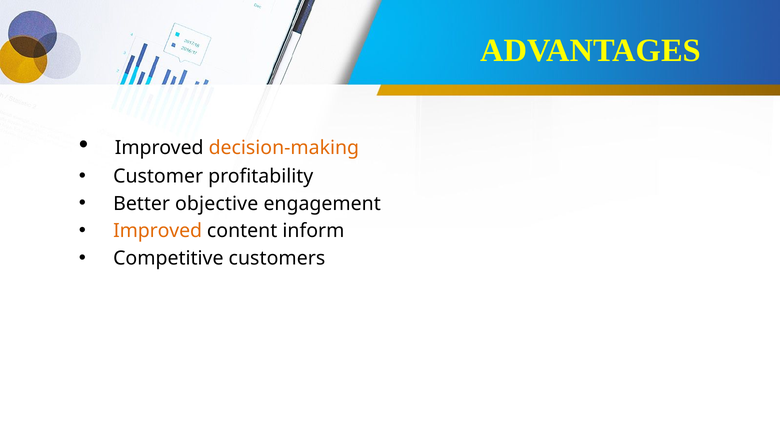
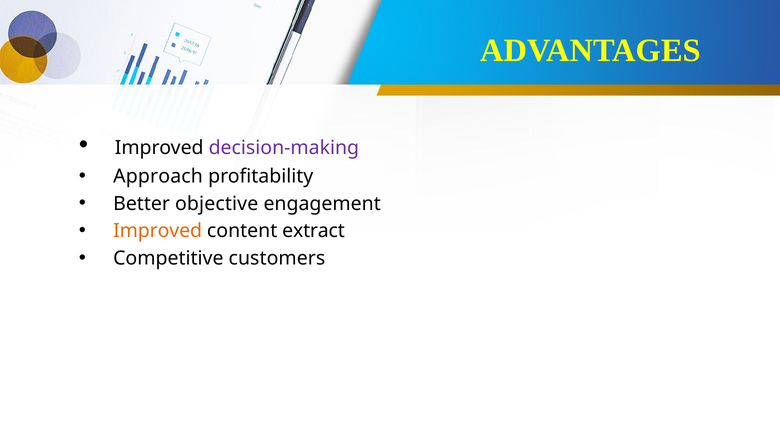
decision-making colour: orange -> purple
Customer: Customer -> Approach
inform: inform -> extract
